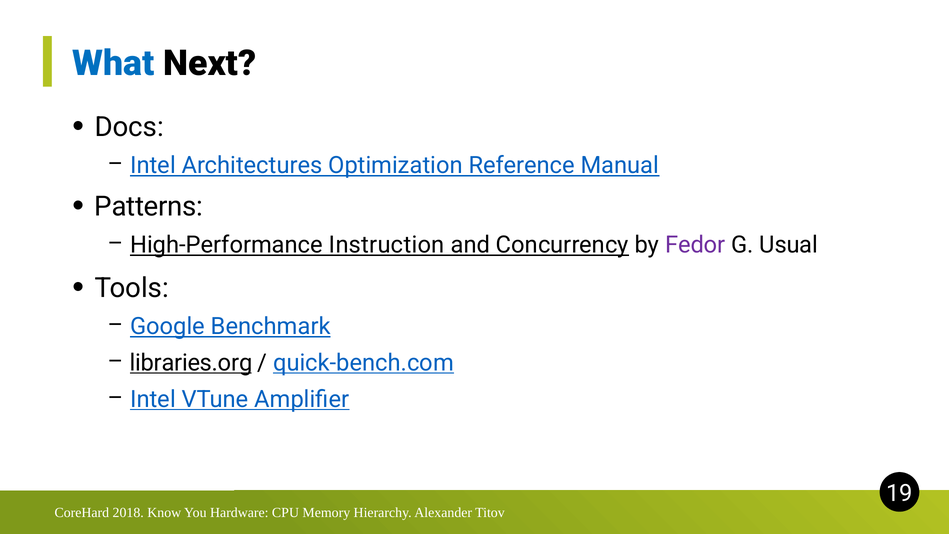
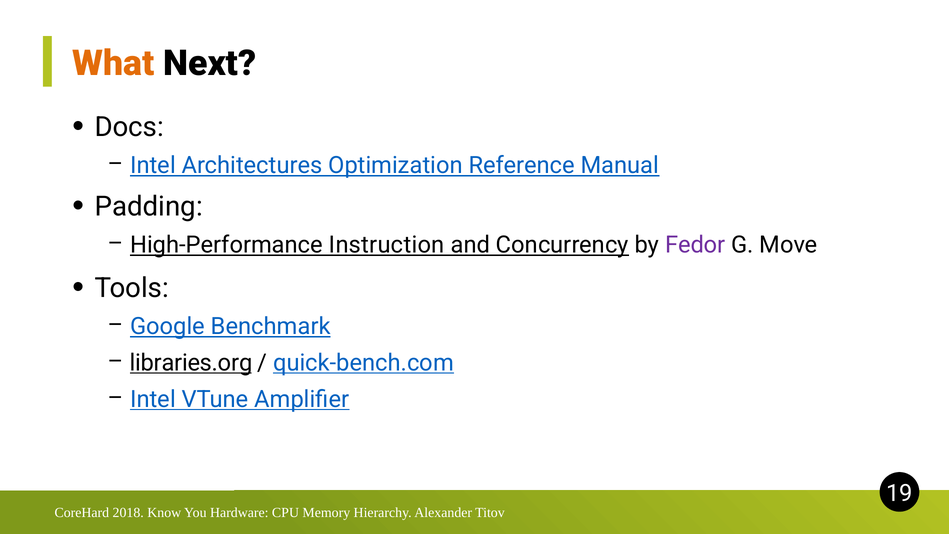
What colour: blue -> orange
Patterns: Patterns -> Padding
Usual: Usual -> Move
